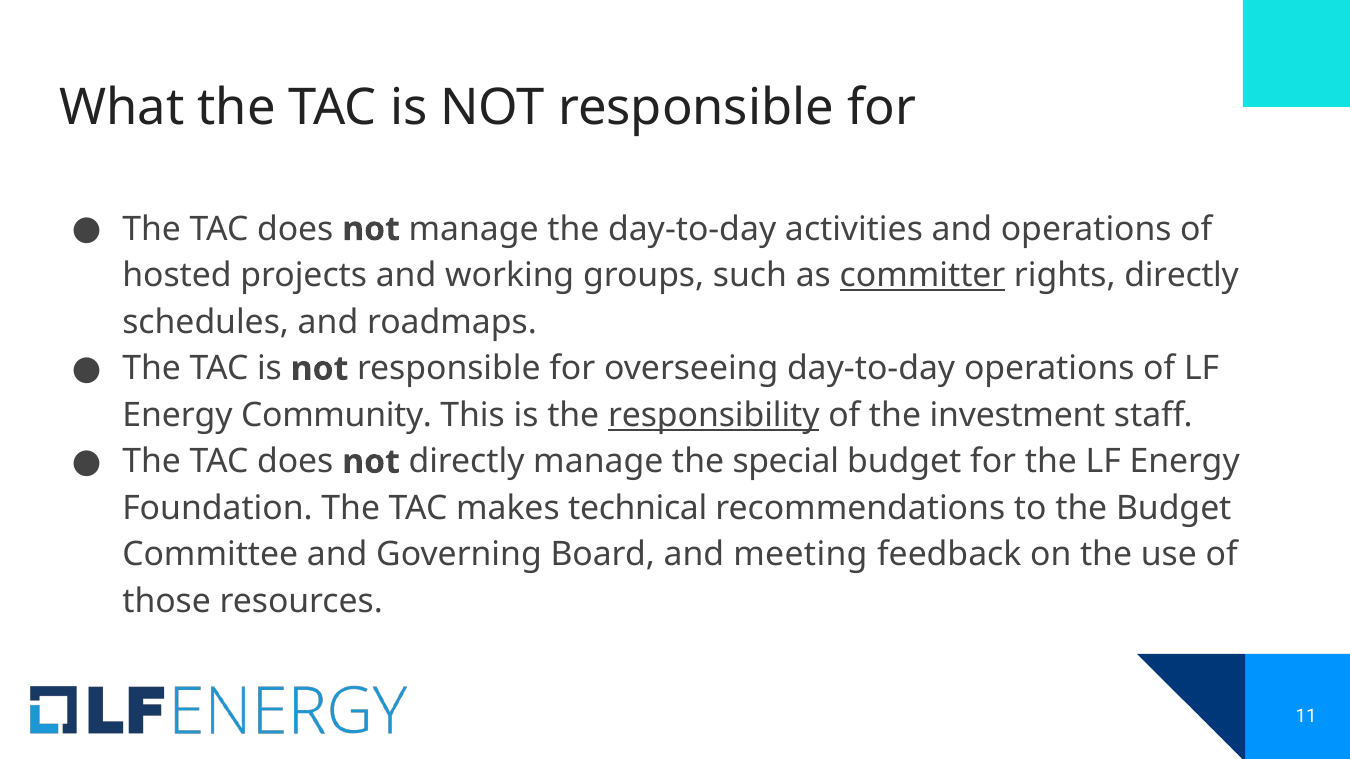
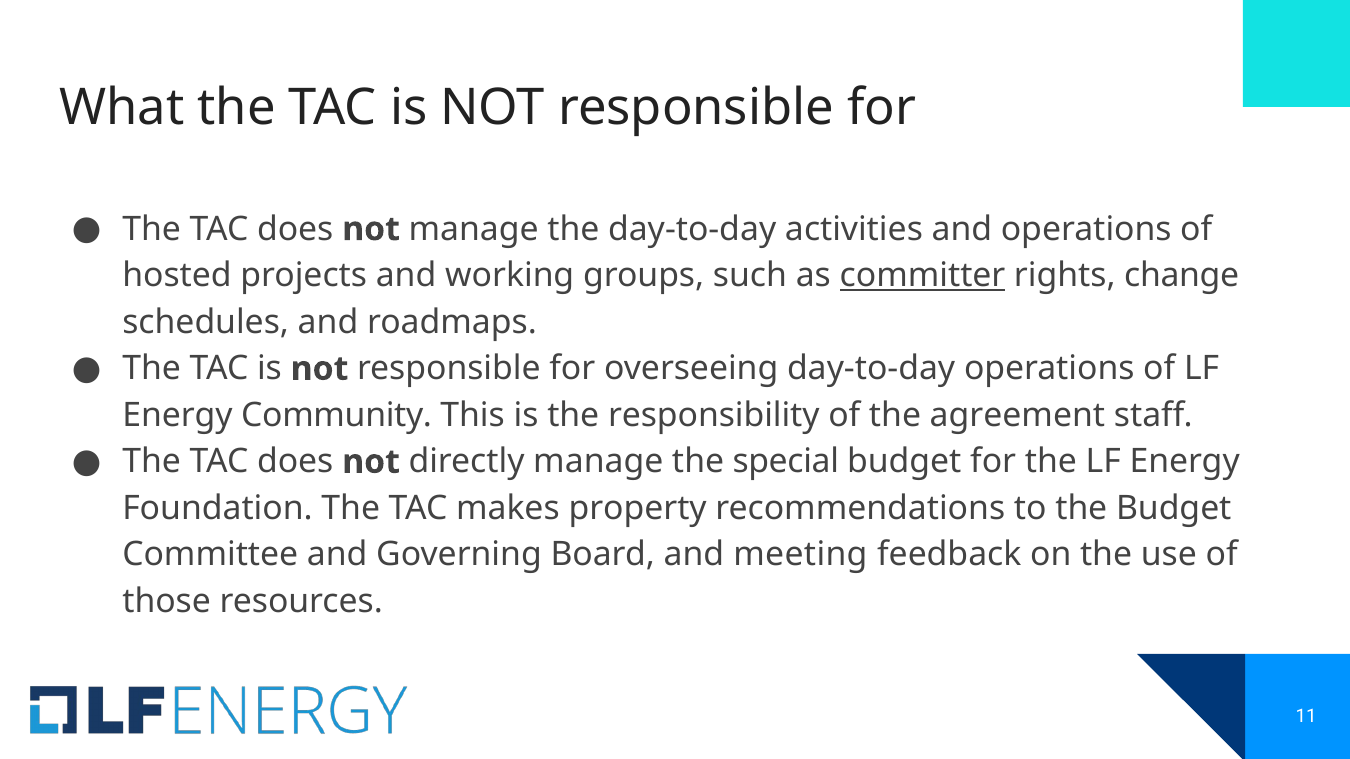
rights directly: directly -> change
responsibility underline: present -> none
investment: investment -> agreement
technical: technical -> property
